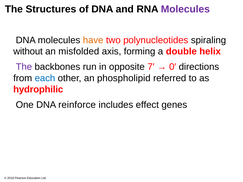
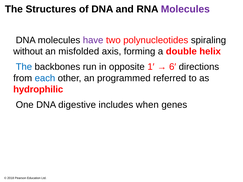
have colour: orange -> purple
The at (24, 67) colour: purple -> blue
7′: 7′ -> 1′
0′: 0′ -> 6′
phospholipid: phospholipid -> programmed
reinforce: reinforce -> digestive
effect: effect -> when
